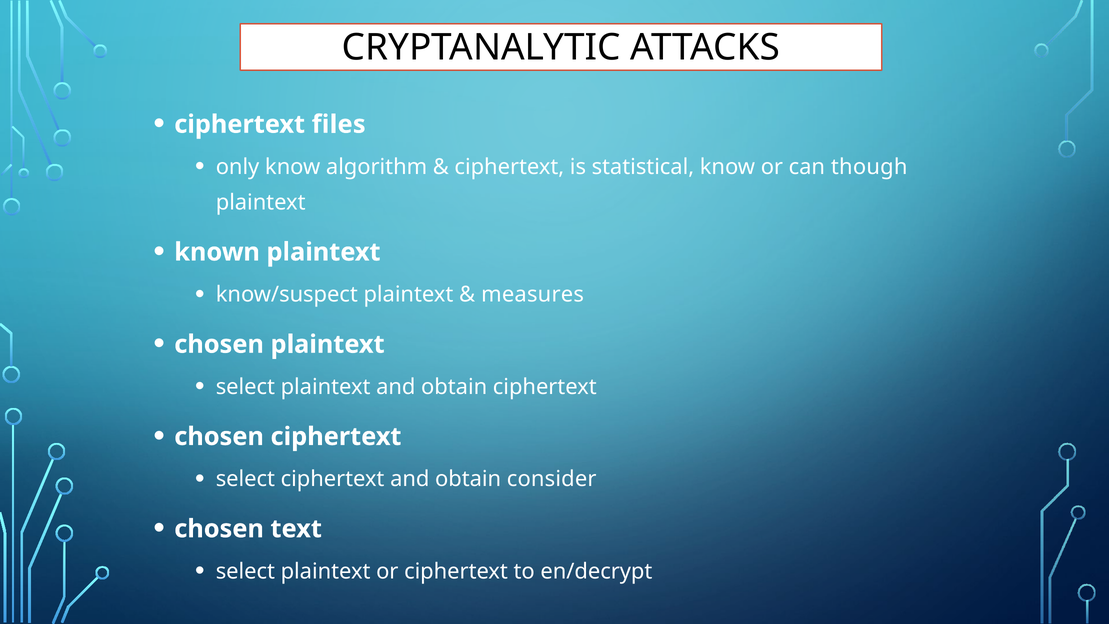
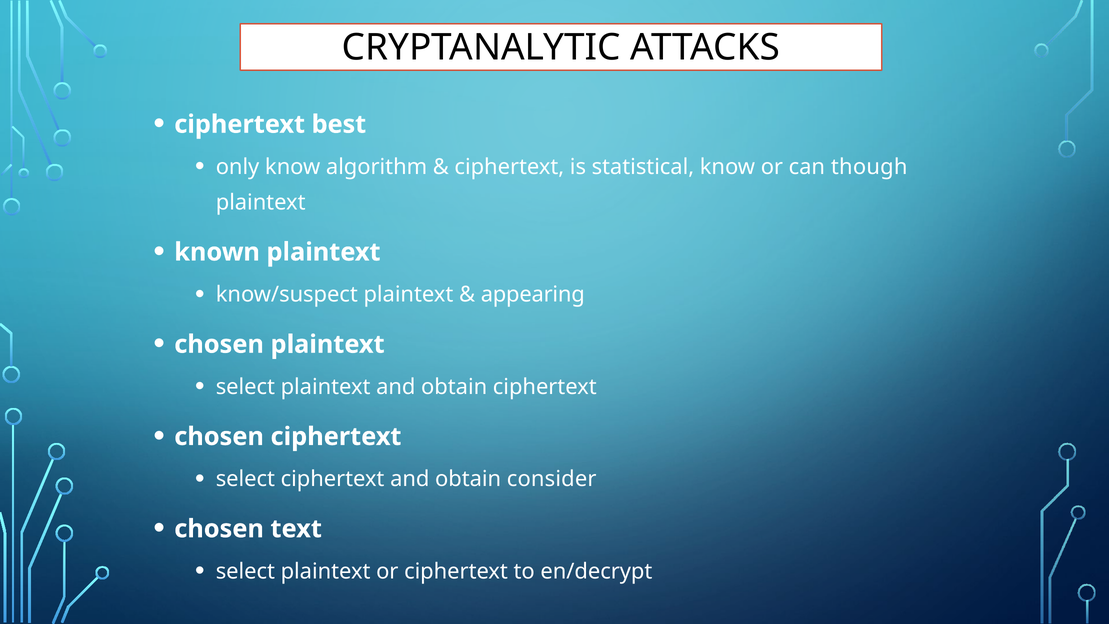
files: files -> best
measures: measures -> appearing
